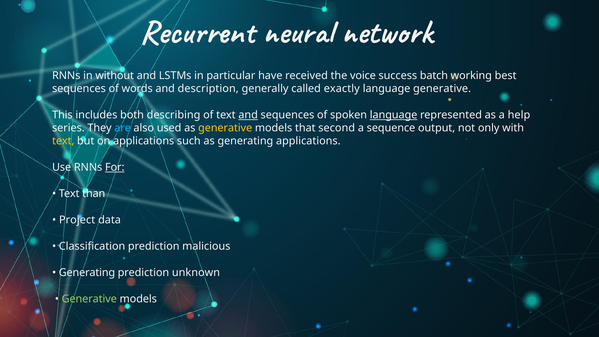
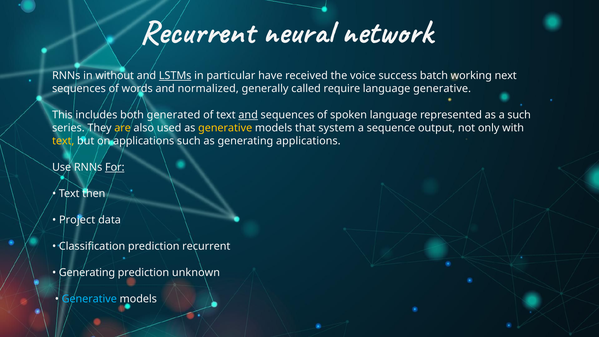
LSTMs underline: none -> present
best: best -> next
description: description -> normalized
exactly: exactly -> require
describing: describing -> generated
language at (394, 115) underline: present -> none
a help: help -> such
are colour: light blue -> yellow
second: second -> system
than: than -> then
prediction malicious: malicious -> recurrent
Generative at (89, 299) colour: light green -> light blue
